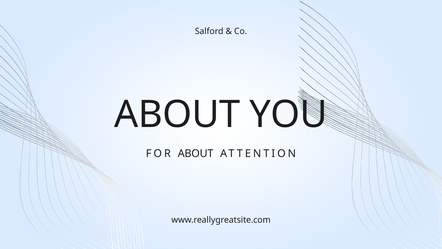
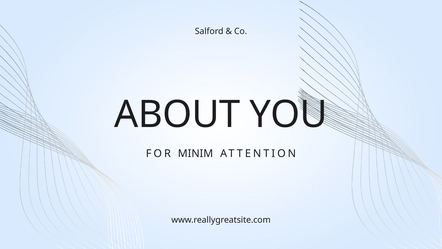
FOR ABOUT: ABOUT -> MINIM
